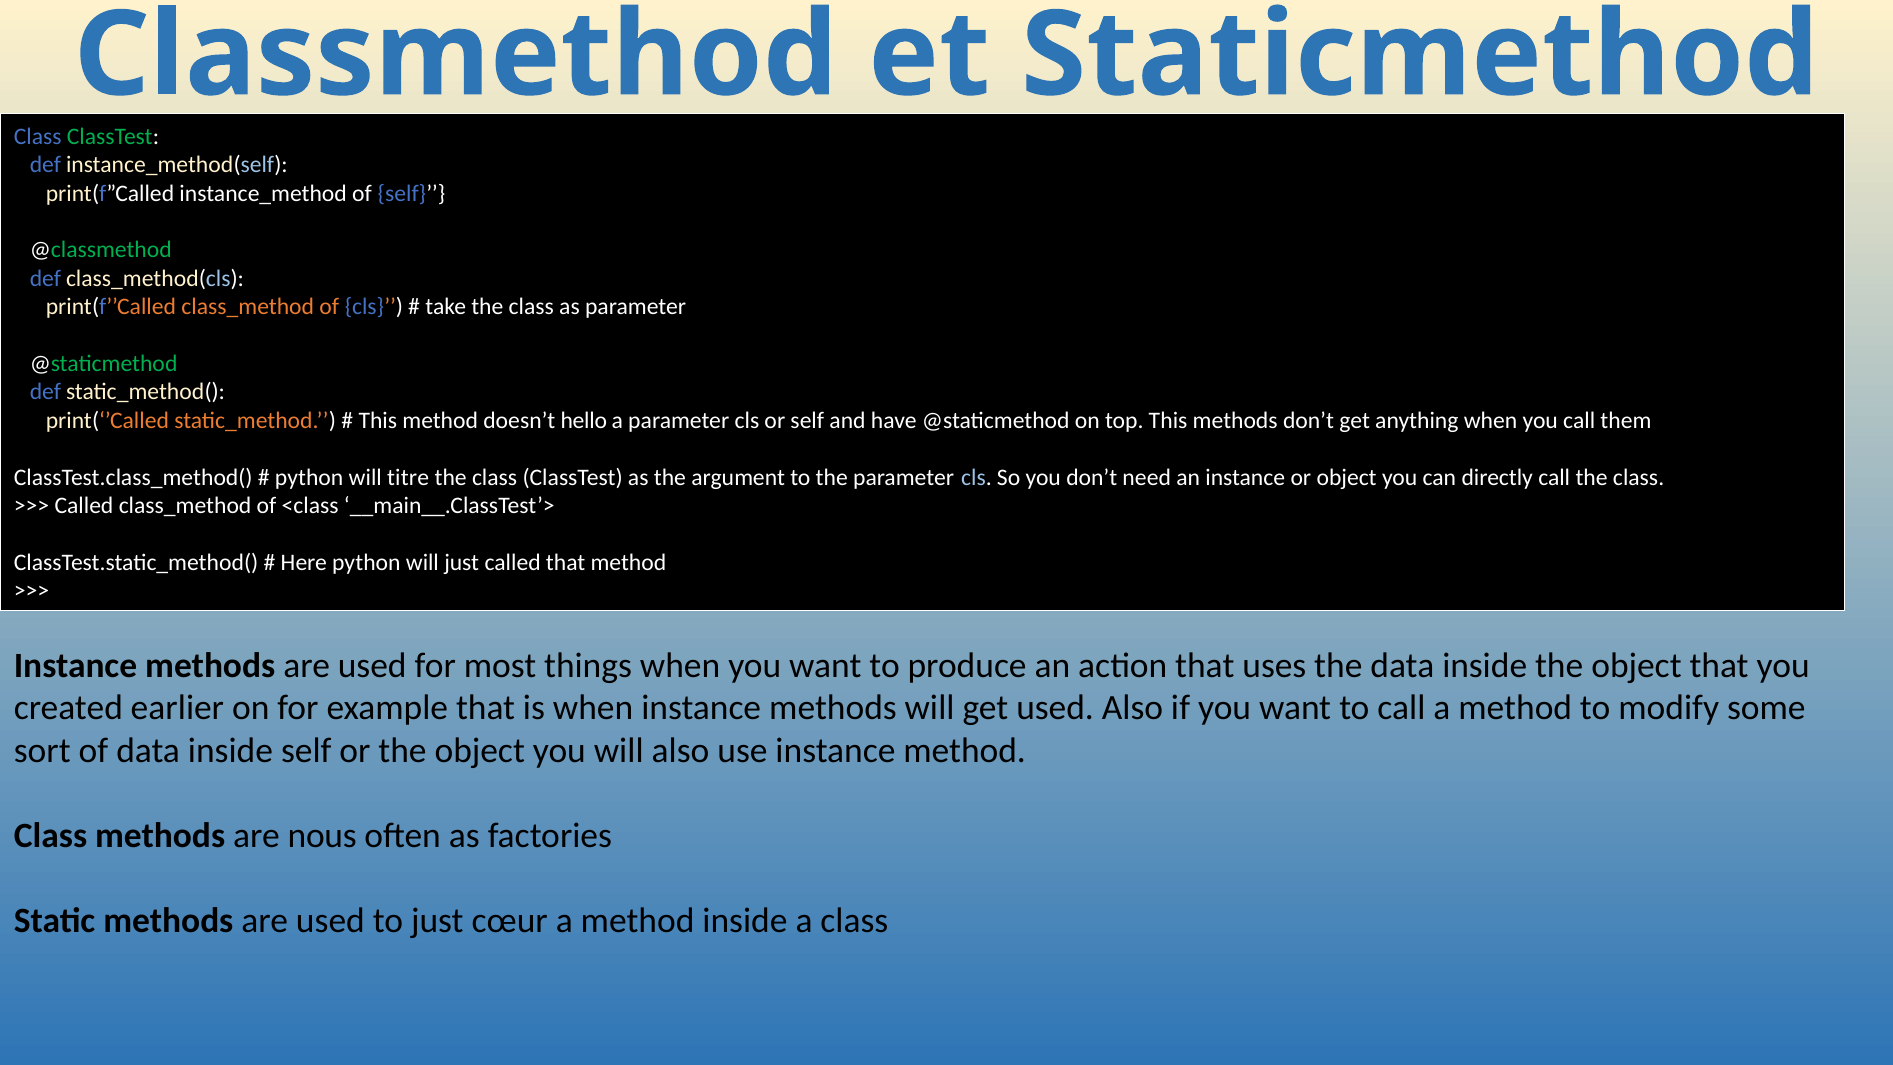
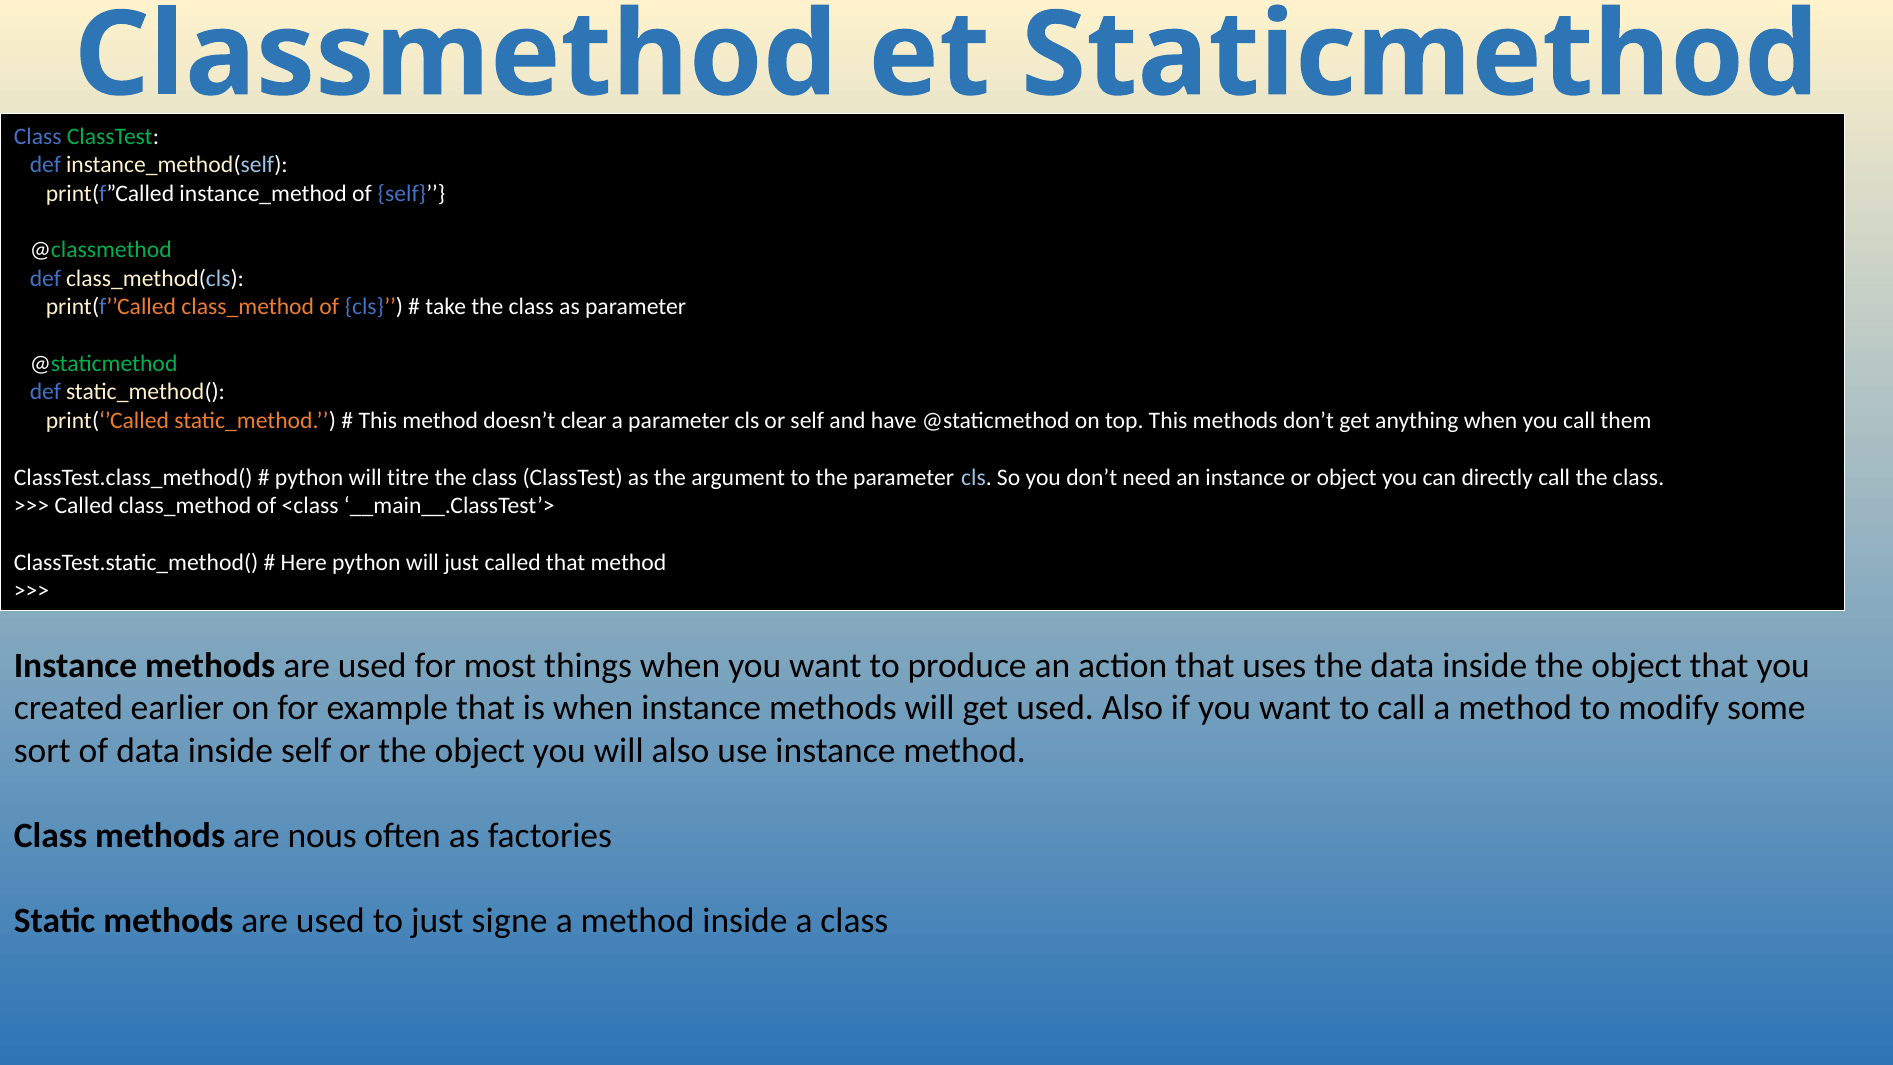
hello: hello -> clear
cœur: cœur -> signe
